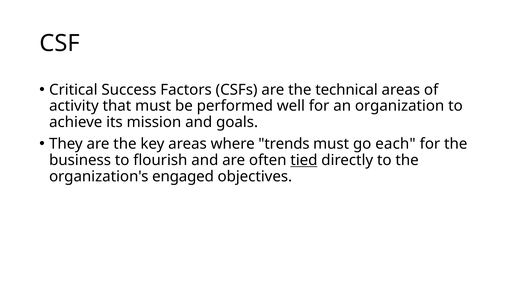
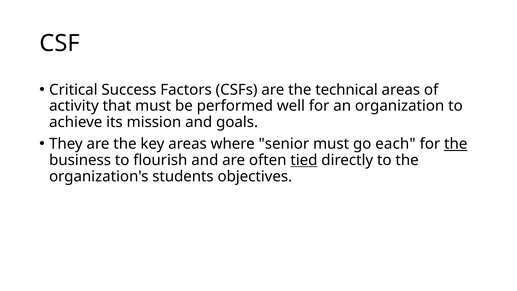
trends: trends -> senior
the at (456, 144) underline: none -> present
engaged: engaged -> students
